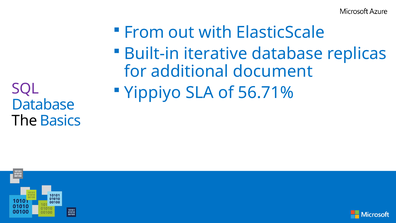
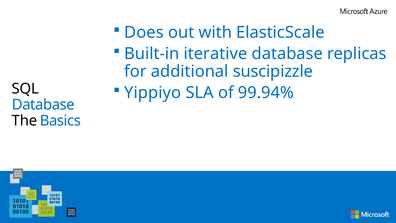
From: From -> Does
document: document -> suscipizzle
SQL colour: purple -> black
56.71%: 56.71% -> 99.94%
